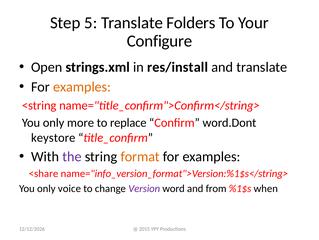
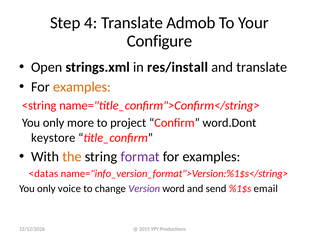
5: 5 -> 4
Folders: Folders -> Admob
replace: replace -> project
the colour: purple -> orange
format colour: orange -> purple
<share: <share -> <datas
from: from -> send
when: when -> email
